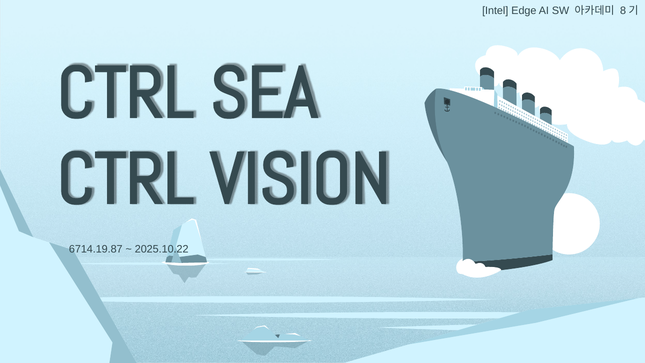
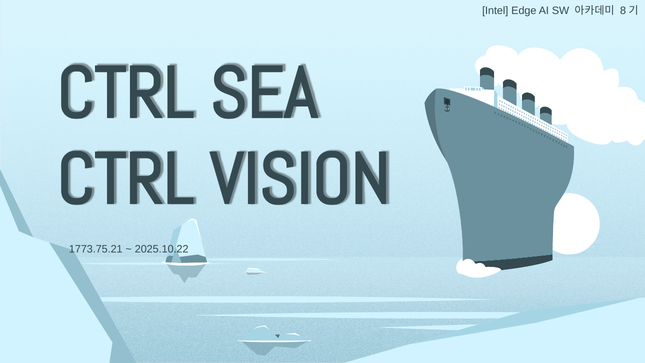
6714.19.87: 6714.19.87 -> 1773.75.21
